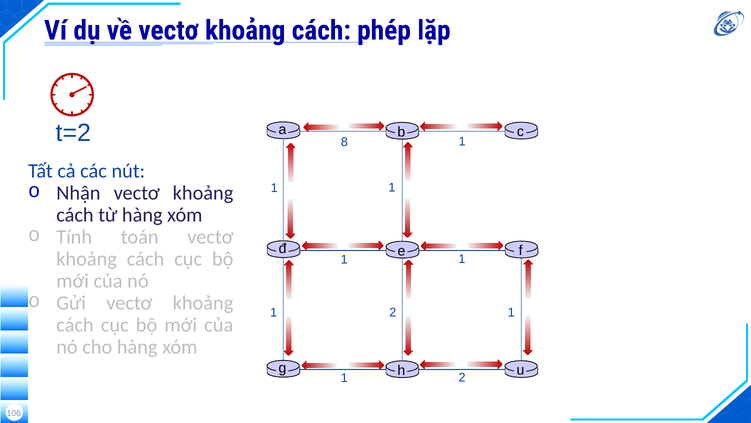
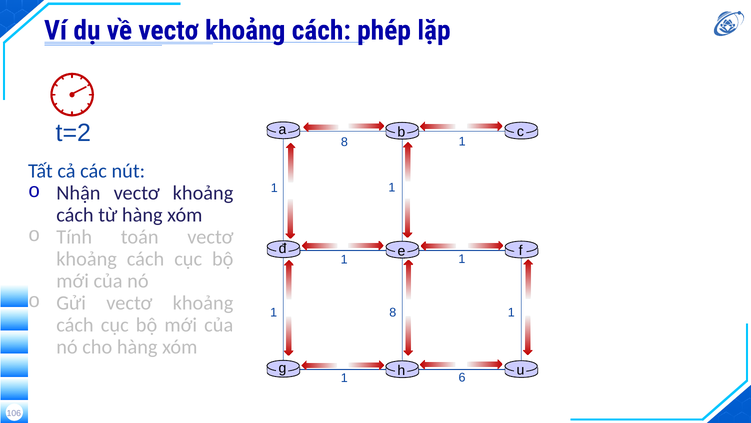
2 at (393, 312): 2 -> 8
2 at (462, 377): 2 -> 6
